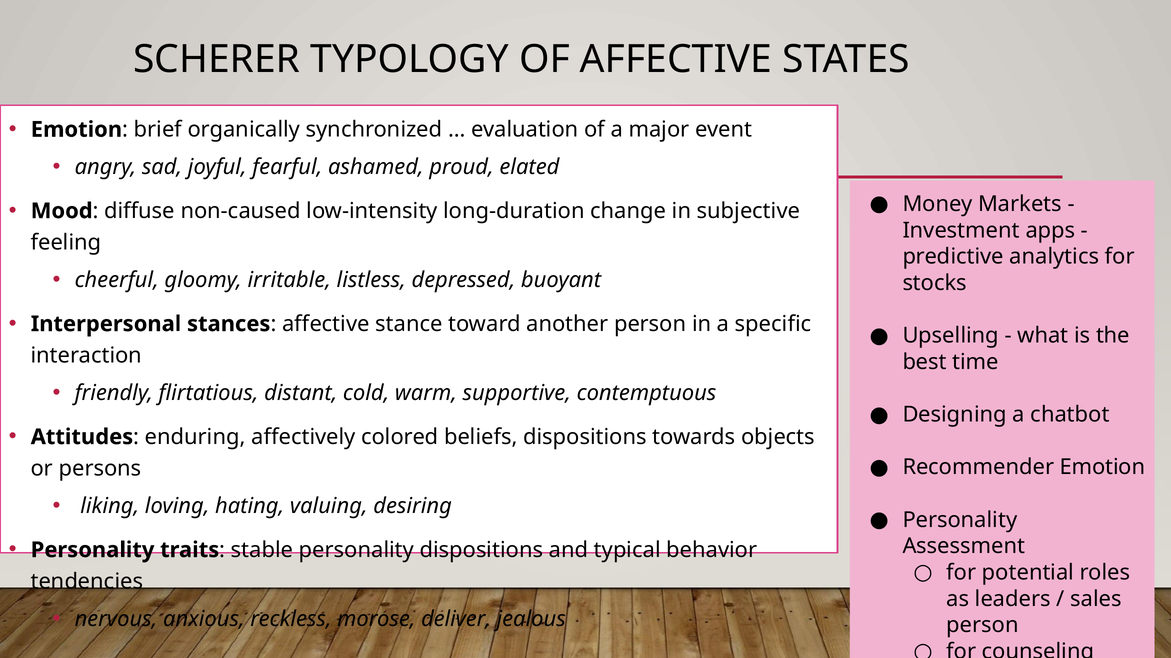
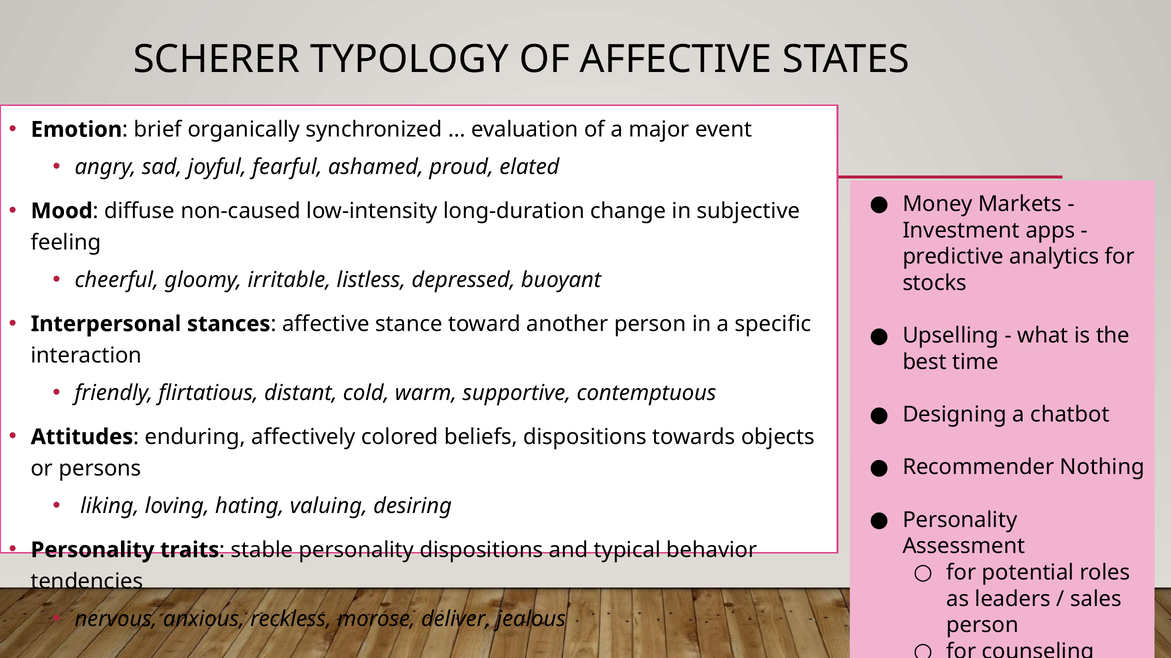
Recommender Emotion: Emotion -> Nothing
